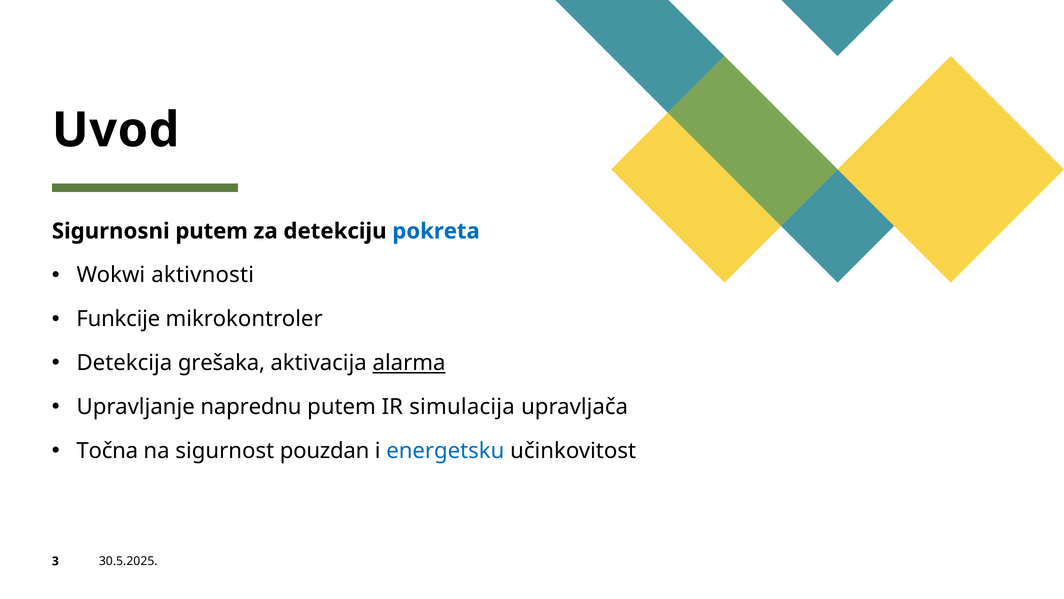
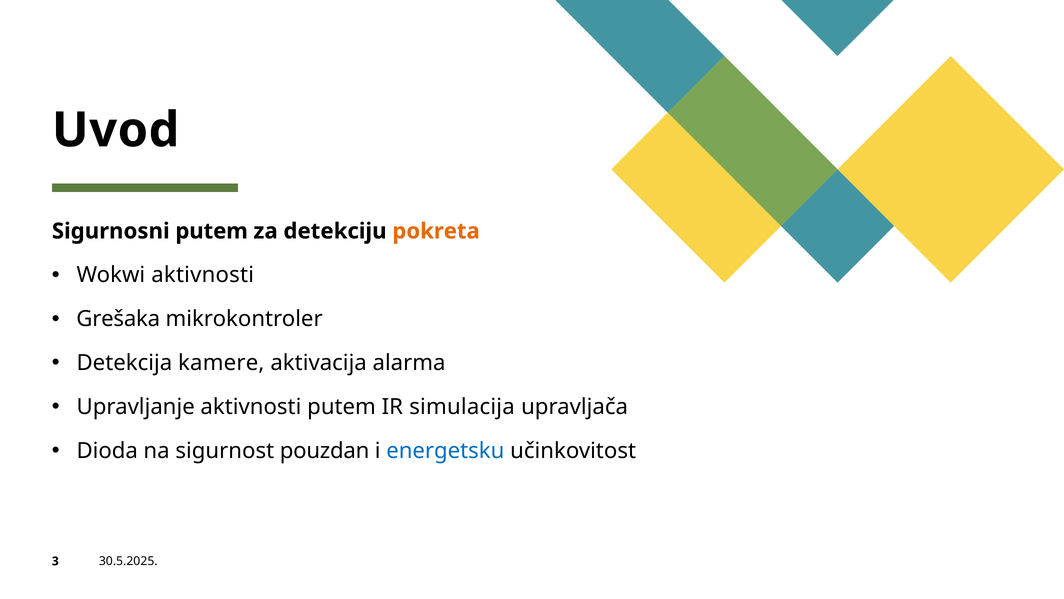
pokreta colour: blue -> orange
Funkcije: Funkcije -> Grešaka
grešaka: grešaka -> kamere
alarma underline: present -> none
Upravljanje naprednu: naprednu -> aktivnosti
Točna: Točna -> Dioda
